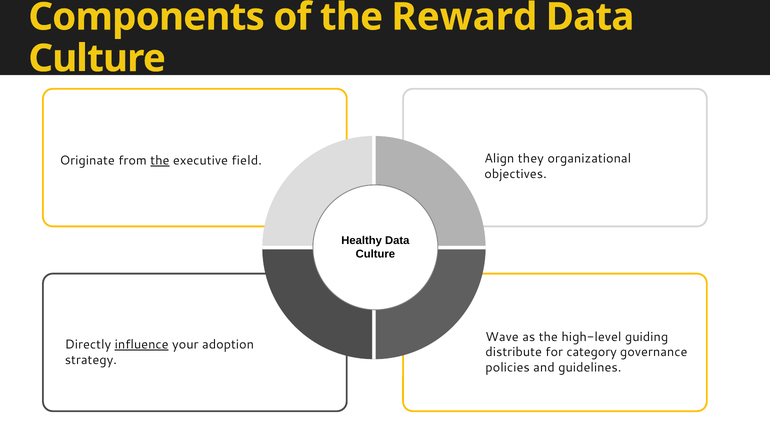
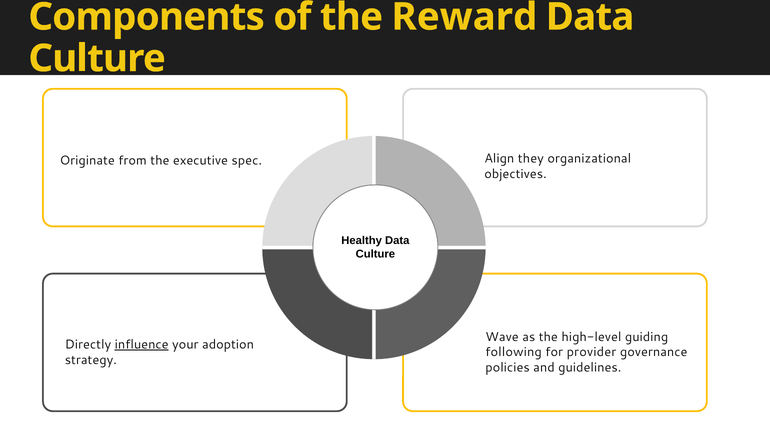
the at (160, 160) underline: present -> none
field: field -> spec
distribute: distribute -> following
category: category -> provider
